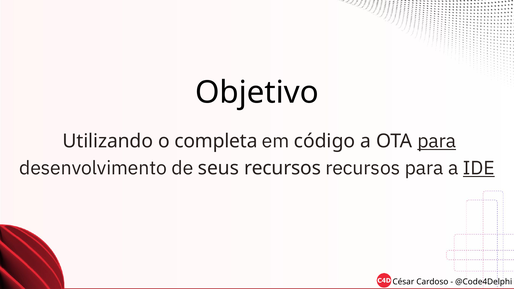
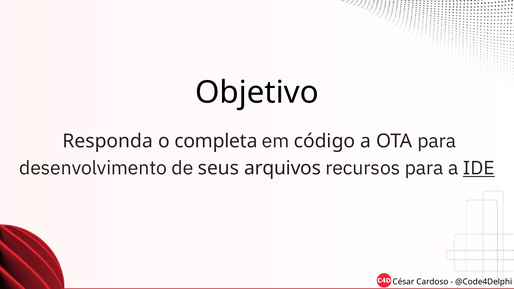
Utilizando: Utilizando -> Responda
para at (437, 141) underline: present -> none
seus recursos: recursos -> arquivos
